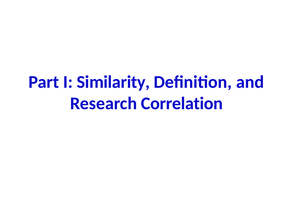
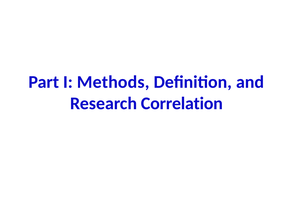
Similarity: Similarity -> Methods
